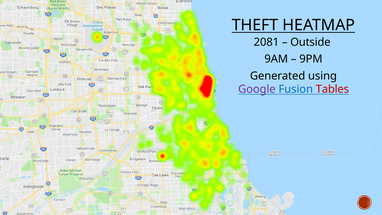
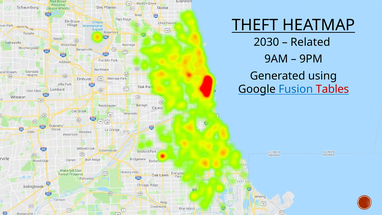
2081: 2081 -> 2030
Outside: Outside -> Related
Google colour: purple -> black
